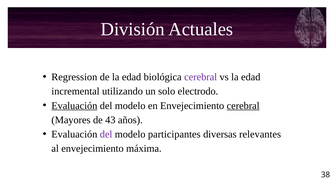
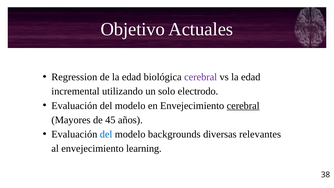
División: División -> Objetivo
Evaluación at (74, 106) underline: present -> none
43: 43 -> 45
del at (106, 134) colour: purple -> blue
participantes: participantes -> backgrounds
máxima: máxima -> learning
